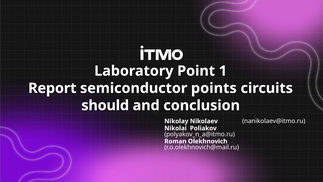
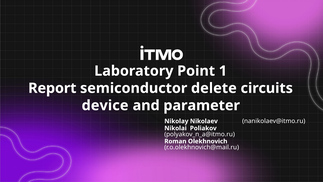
points: points -> delete
should: should -> device
conclusion: conclusion -> parameter
